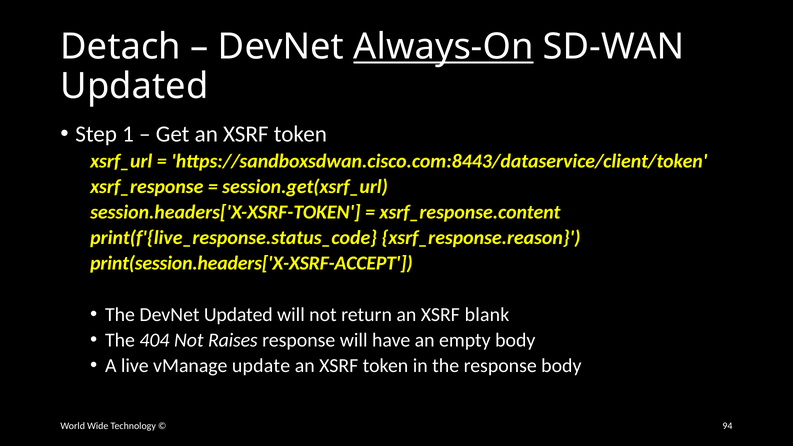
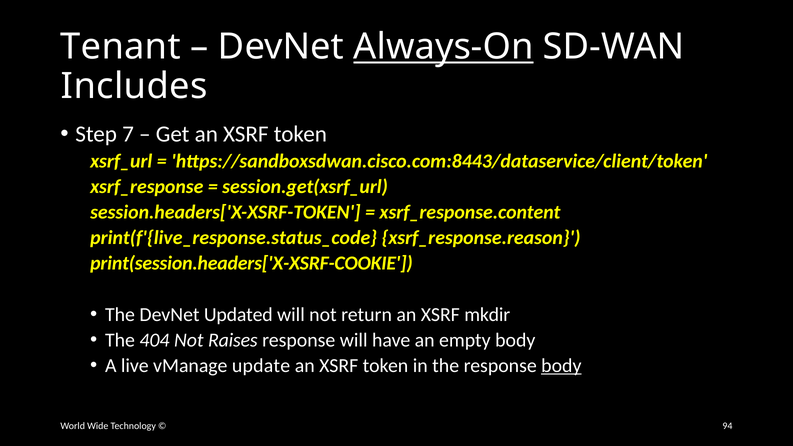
Detach: Detach -> Tenant
Updated at (134, 86): Updated -> Includes
1: 1 -> 7
print(session.headers['X-XSRF-ACCEPT: print(session.headers['X-XSRF-ACCEPT -> print(session.headers['X-XSRF-COOKIE
blank: blank -> mkdir
body at (561, 366) underline: none -> present
